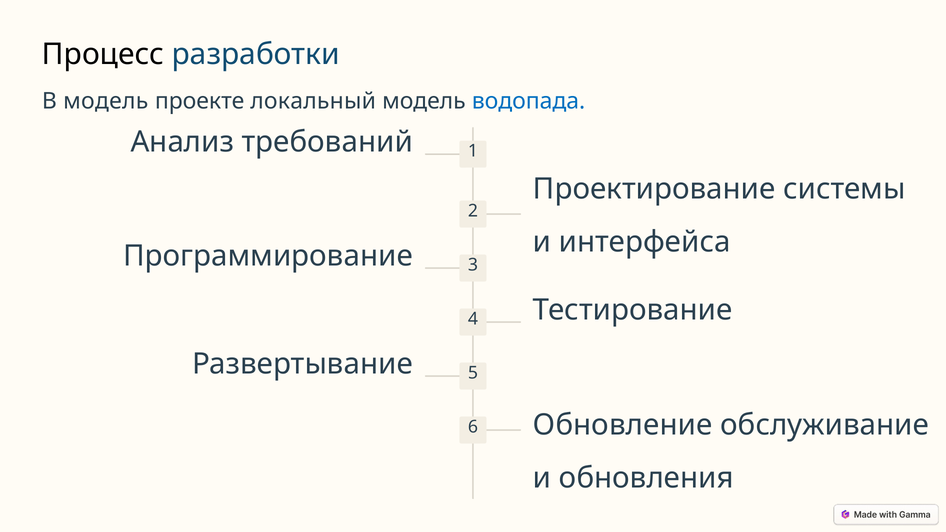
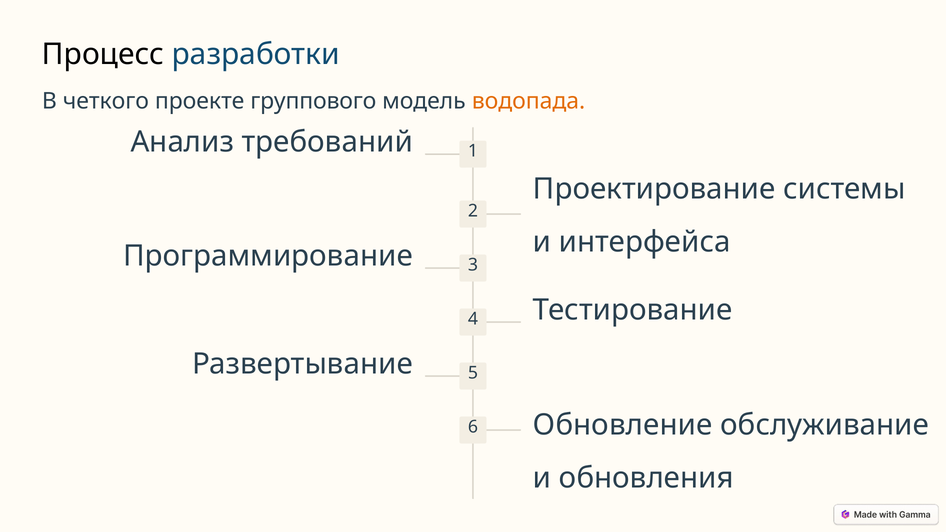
В модель: модель -> четкого
локальный: локальный -> группового
водопада colour: blue -> orange
